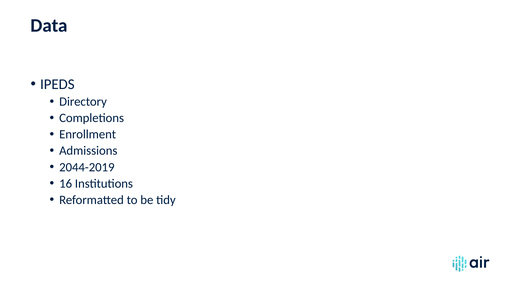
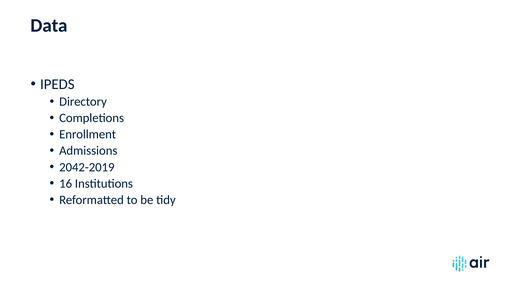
2044-2019: 2044-2019 -> 2042-2019
